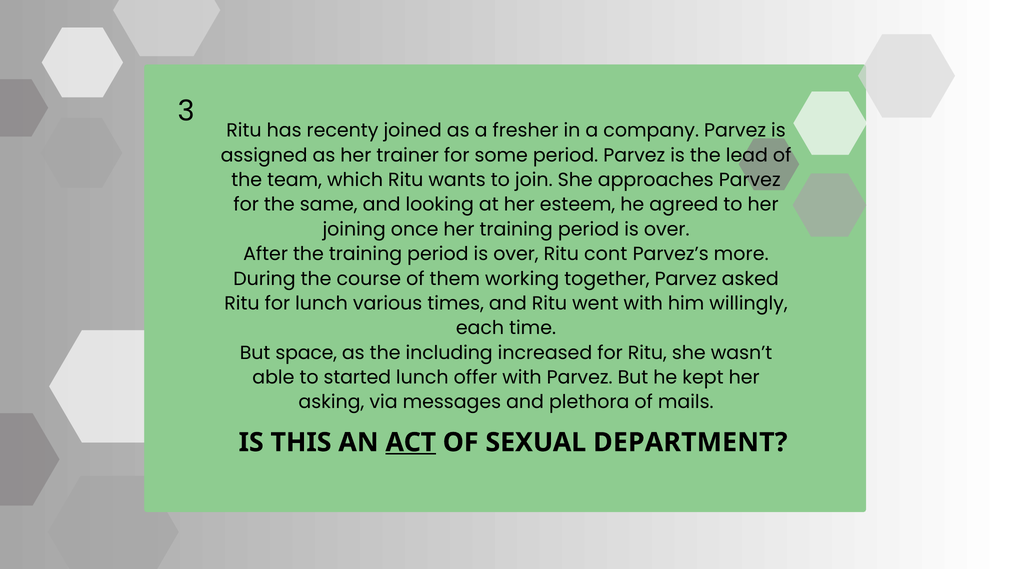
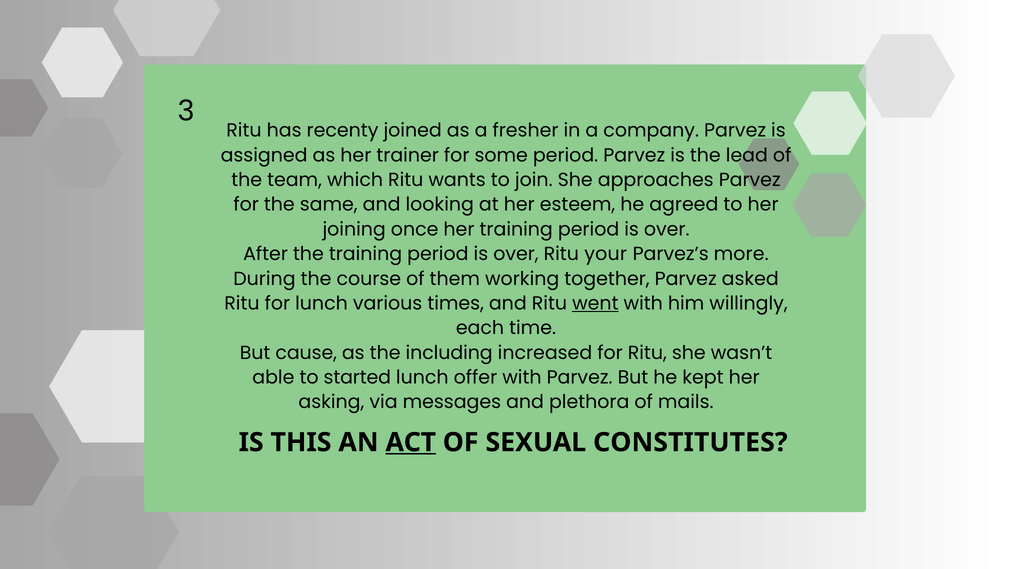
cont: cont -> your
went underline: none -> present
space: space -> cause
DEPARTMENT: DEPARTMENT -> CONSTITUTES
